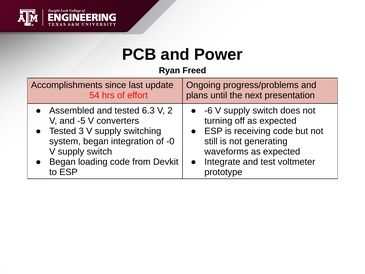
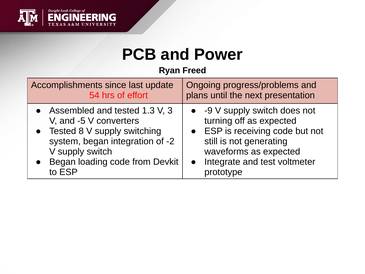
6.3: 6.3 -> 1.3
2: 2 -> 3
-6: -6 -> -9
3: 3 -> 8
-0: -0 -> -2
